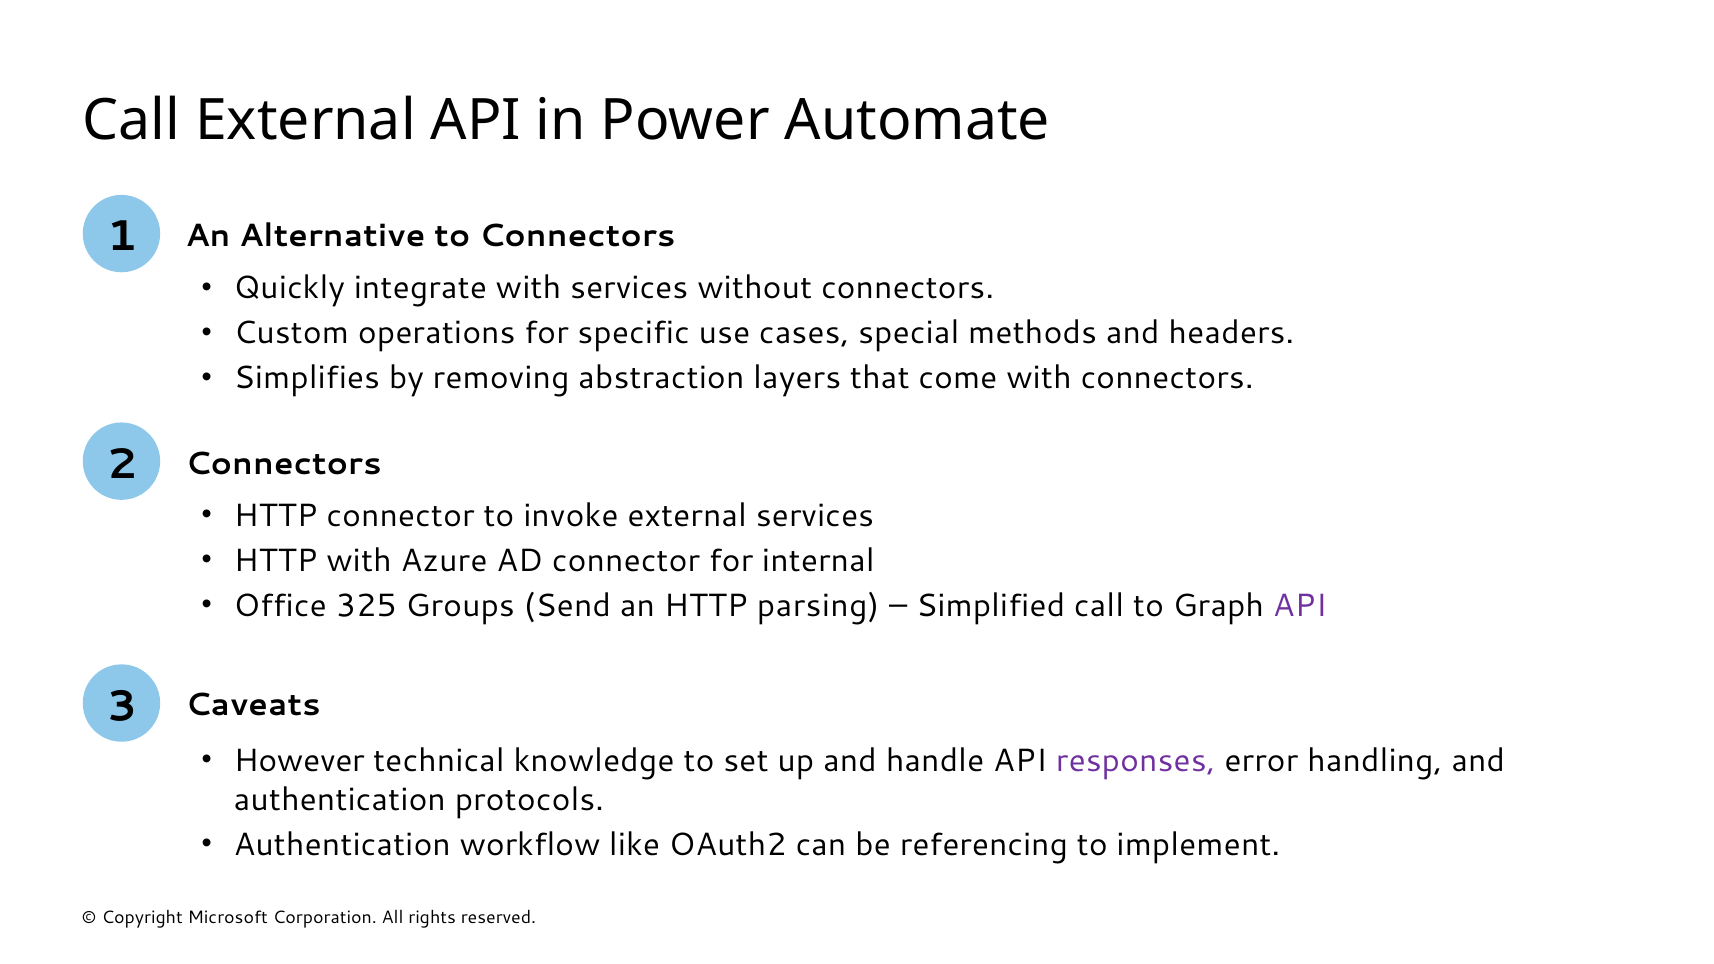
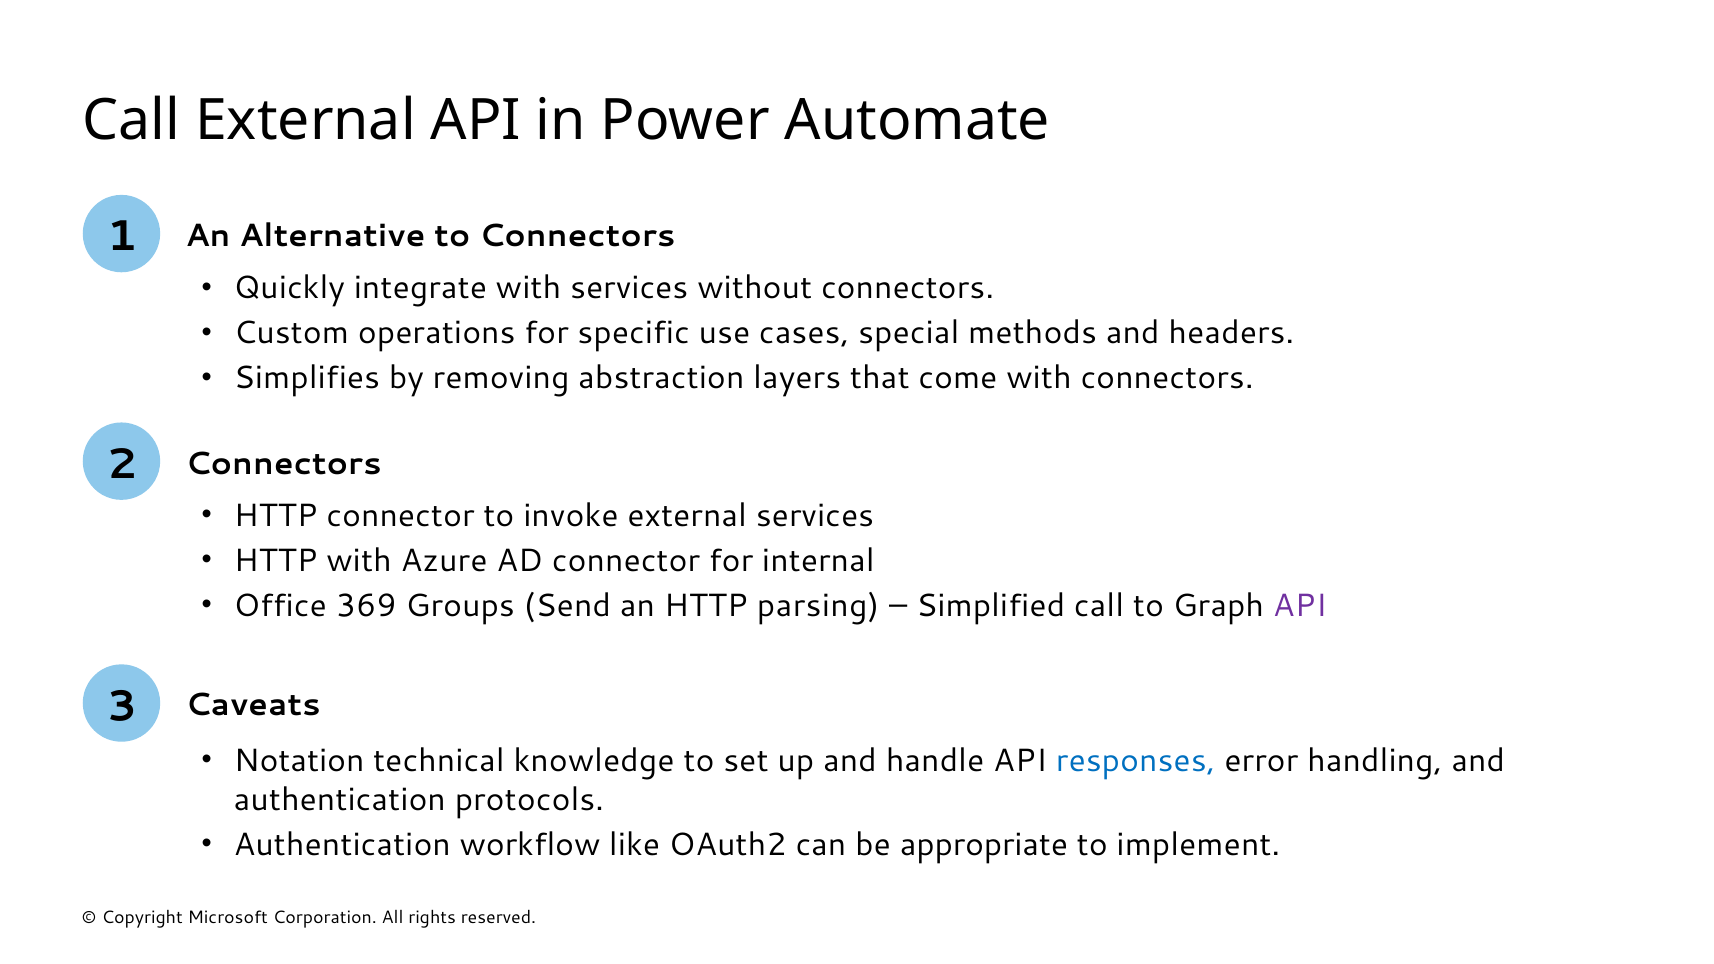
325: 325 -> 369
However: However -> Notation
responses colour: purple -> blue
referencing: referencing -> appropriate
